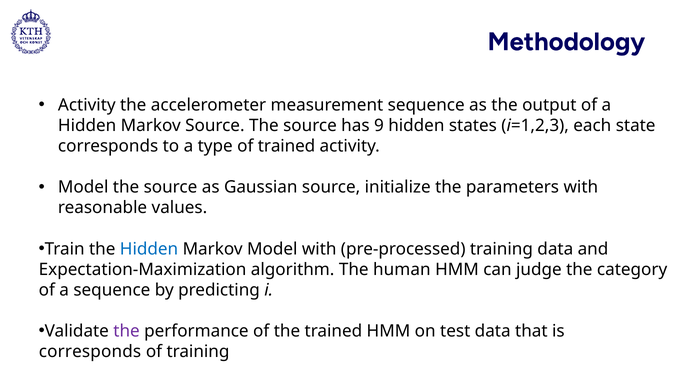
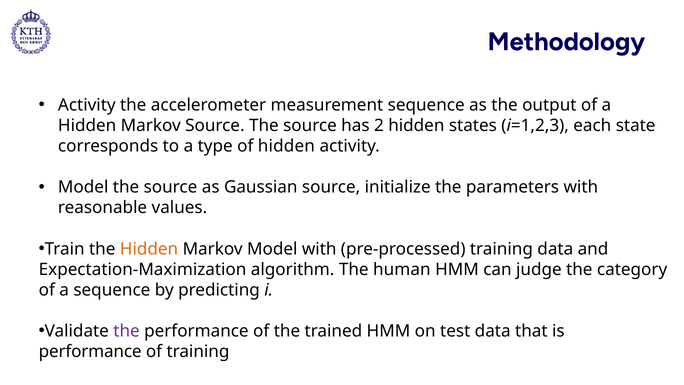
9: 9 -> 2
of trained: trained -> hidden
Hidden at (149, 249) colour: blue -> orange
corresponds at (90, 351): corresponds -> performance
